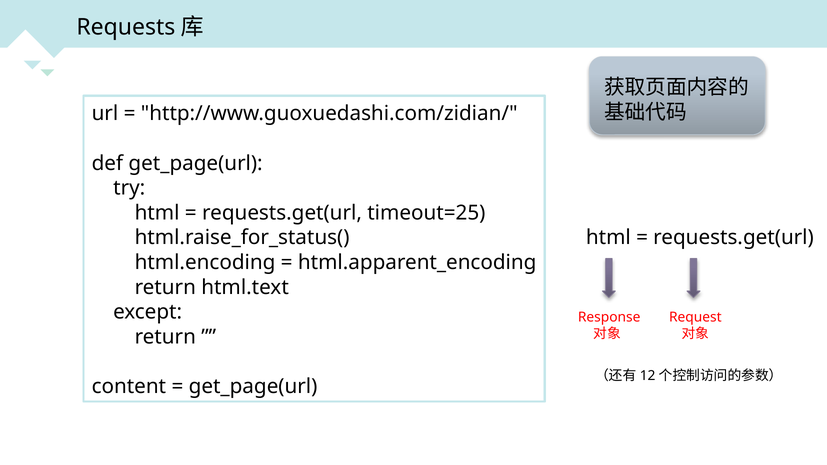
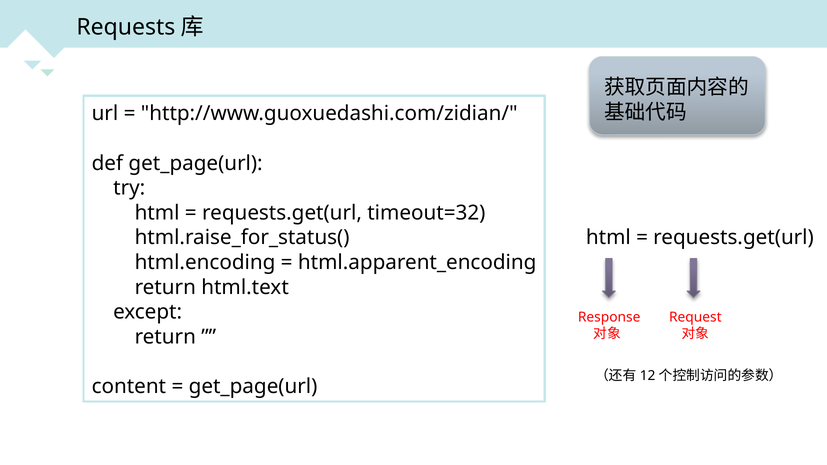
timeout=25: timeout=25 -> timeout=32
